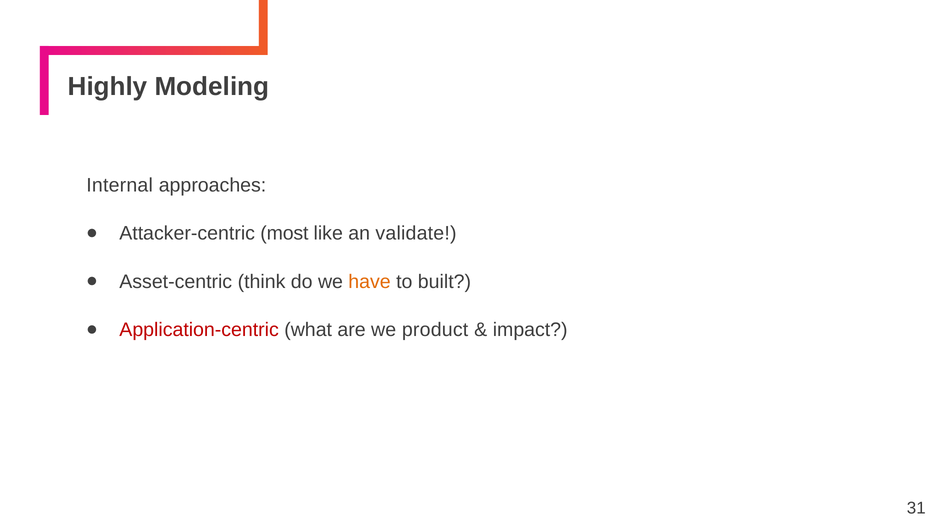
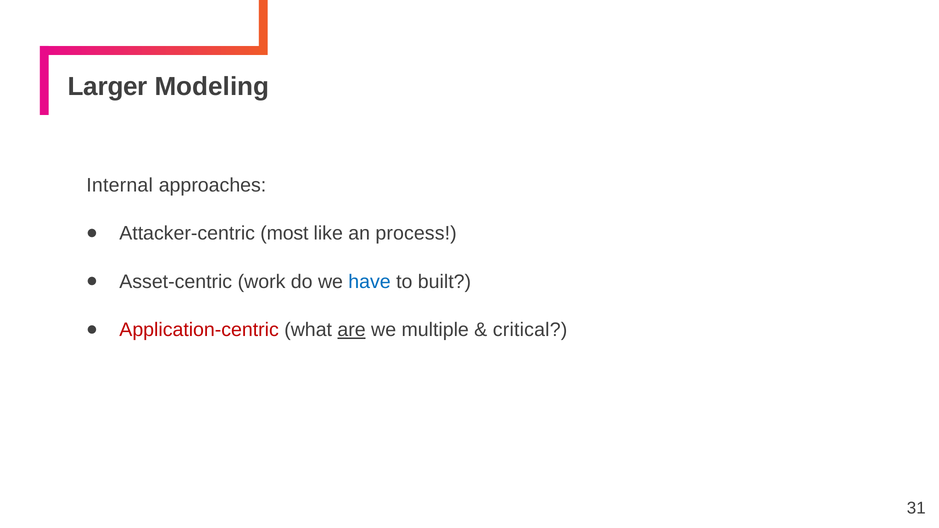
Highly: Highly -> Larger
validate: validate -> process
think: think -> work
have colour: orange -> blue
are underline: none -> present
product: product -> multiple
impact: impact -> critical
